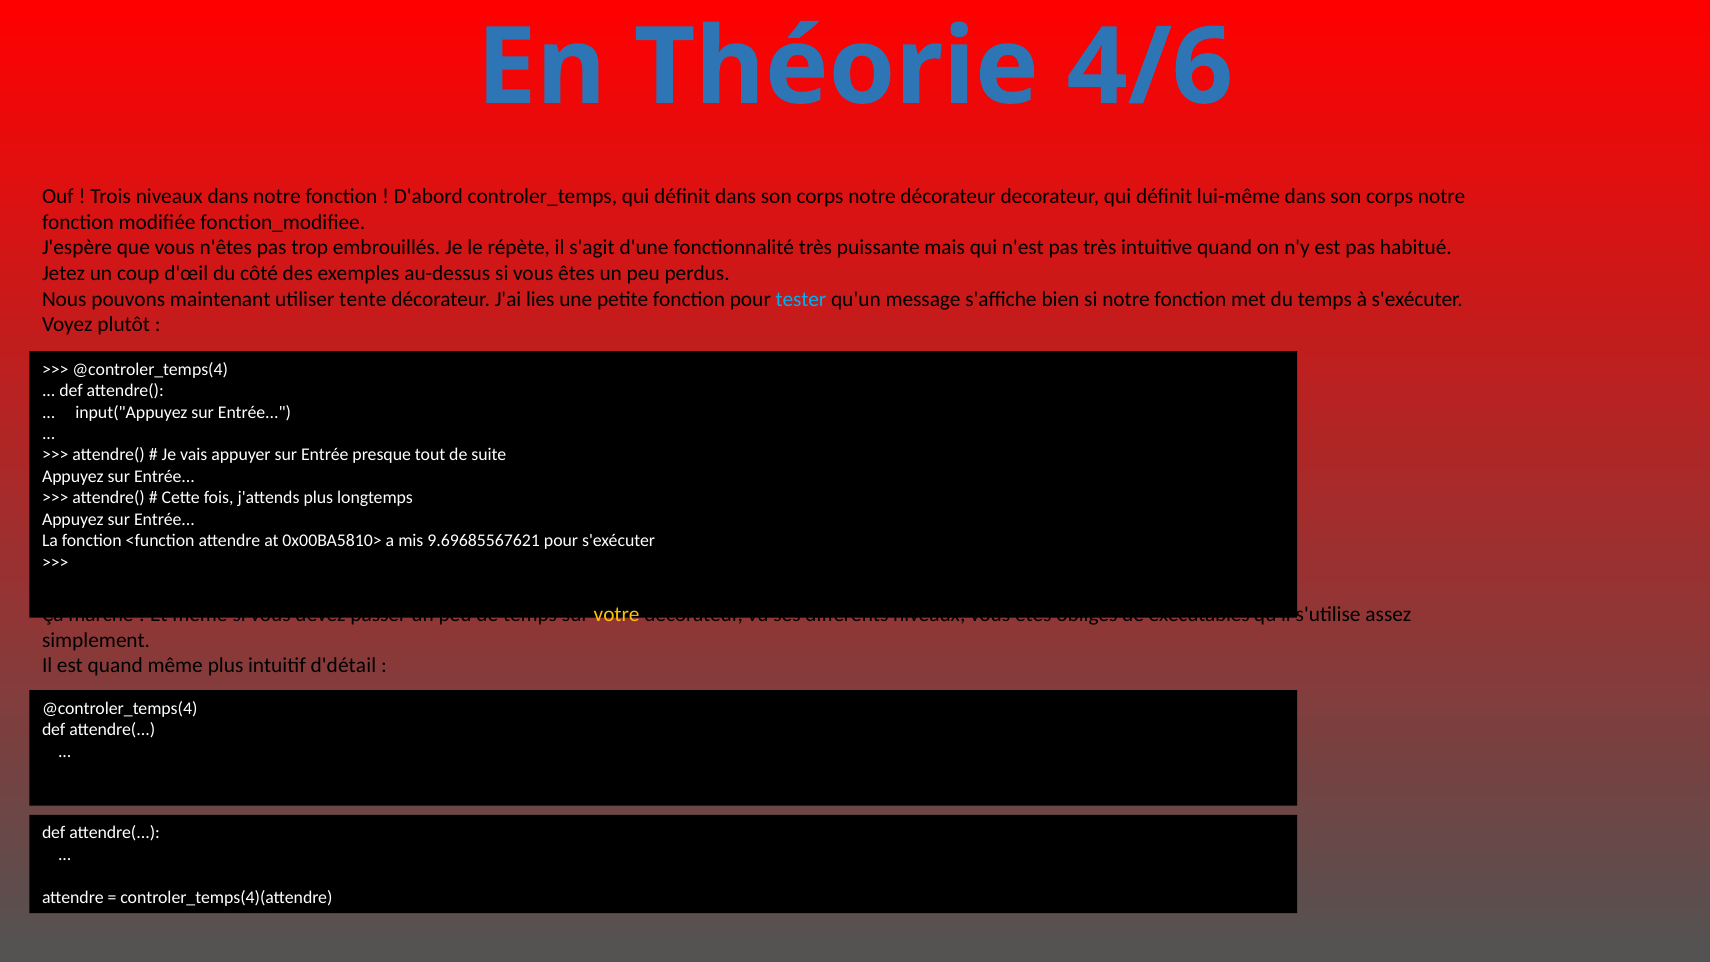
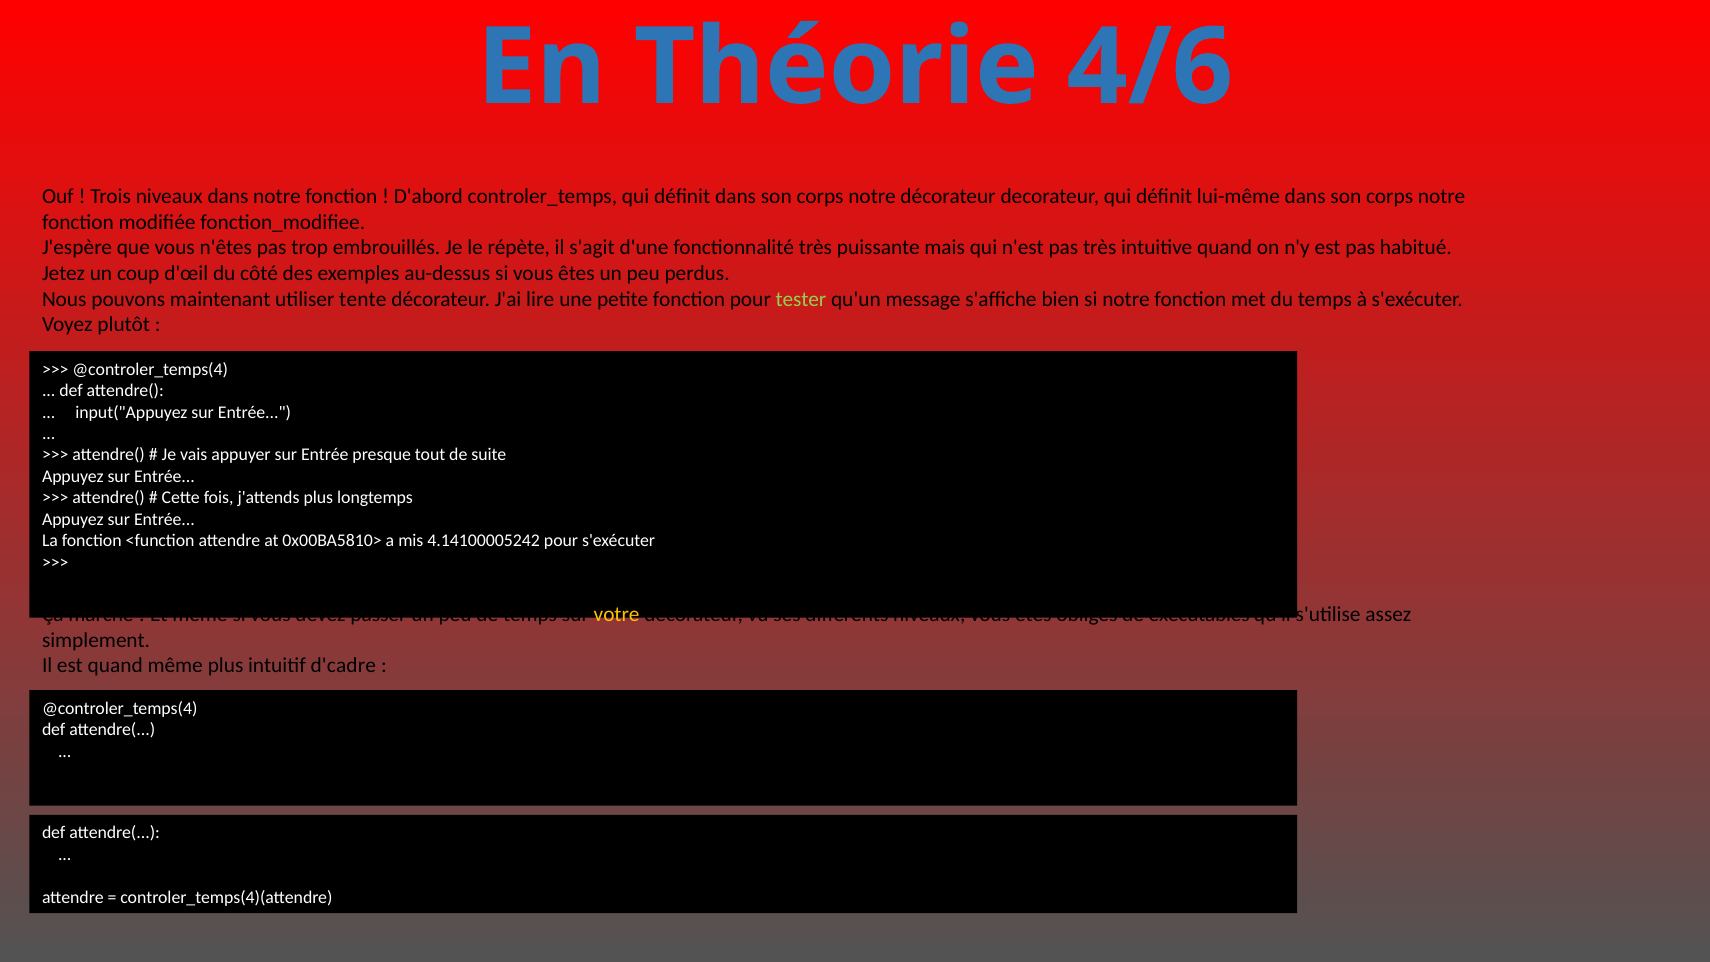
lies: lies -> lire
tester colour: light blue -> light green
9.69685567621: 9.69685567621 -> 4.14100005242
d'détail: d'détail -> d'cadre
